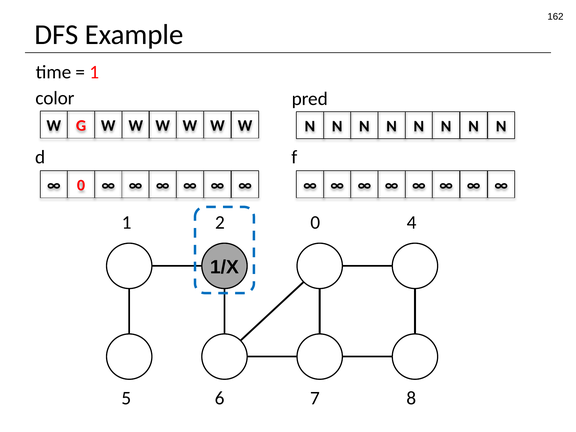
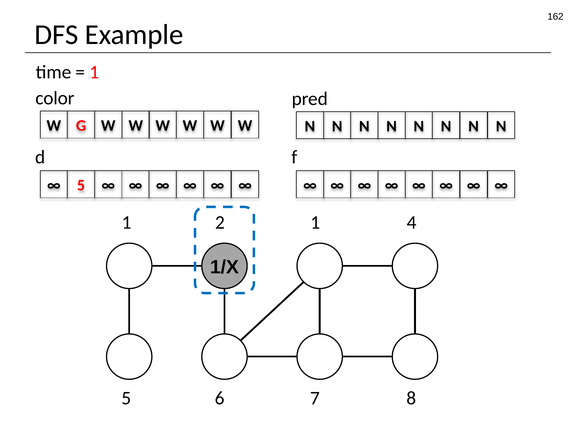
0 at (81, 185): 0 -> 5
1 0: 0 -> 1
